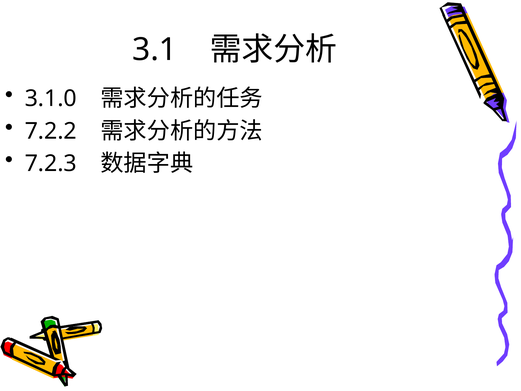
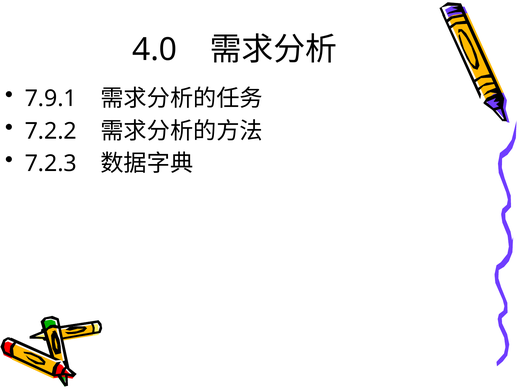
3.1: 3.1 -> 4.0
3.1.0: 3.1.0 -> 7.9.1
